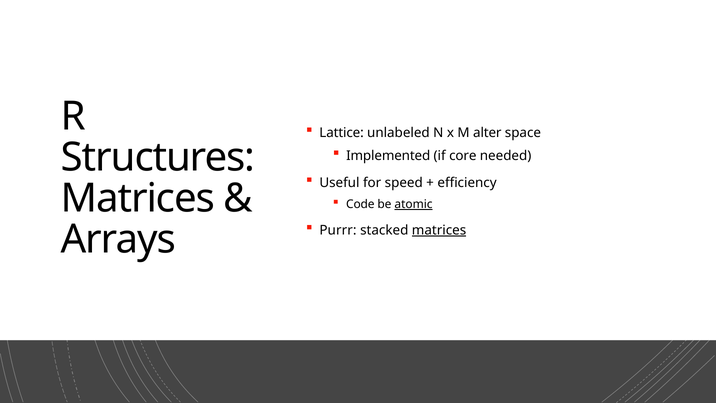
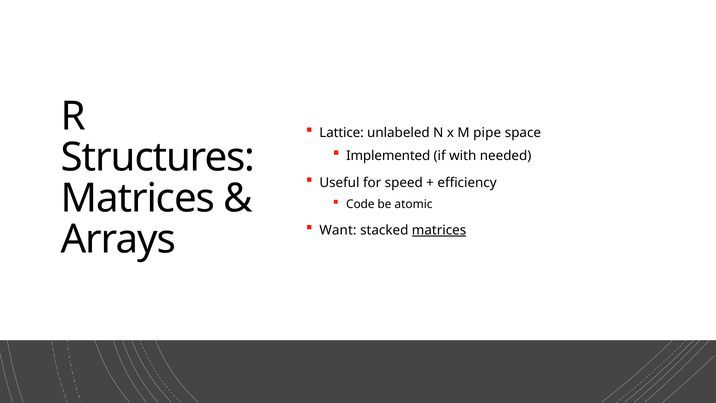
alter: alter -> pipe
core: core -> with
atomic underline: present -> none
Purrr: Purrr -> Want
